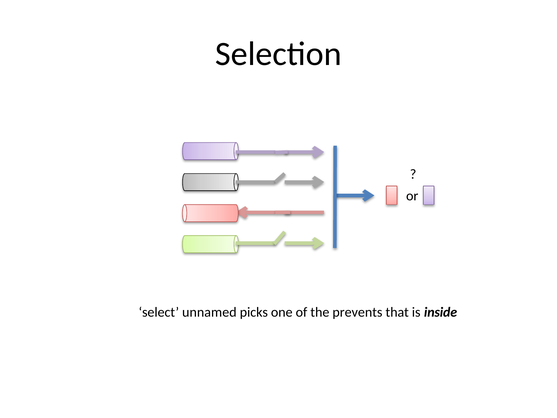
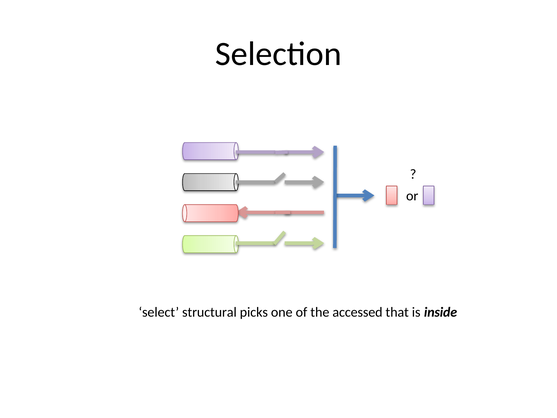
unnamed: unnamed -> structural
prevents: prevents -> accessed
